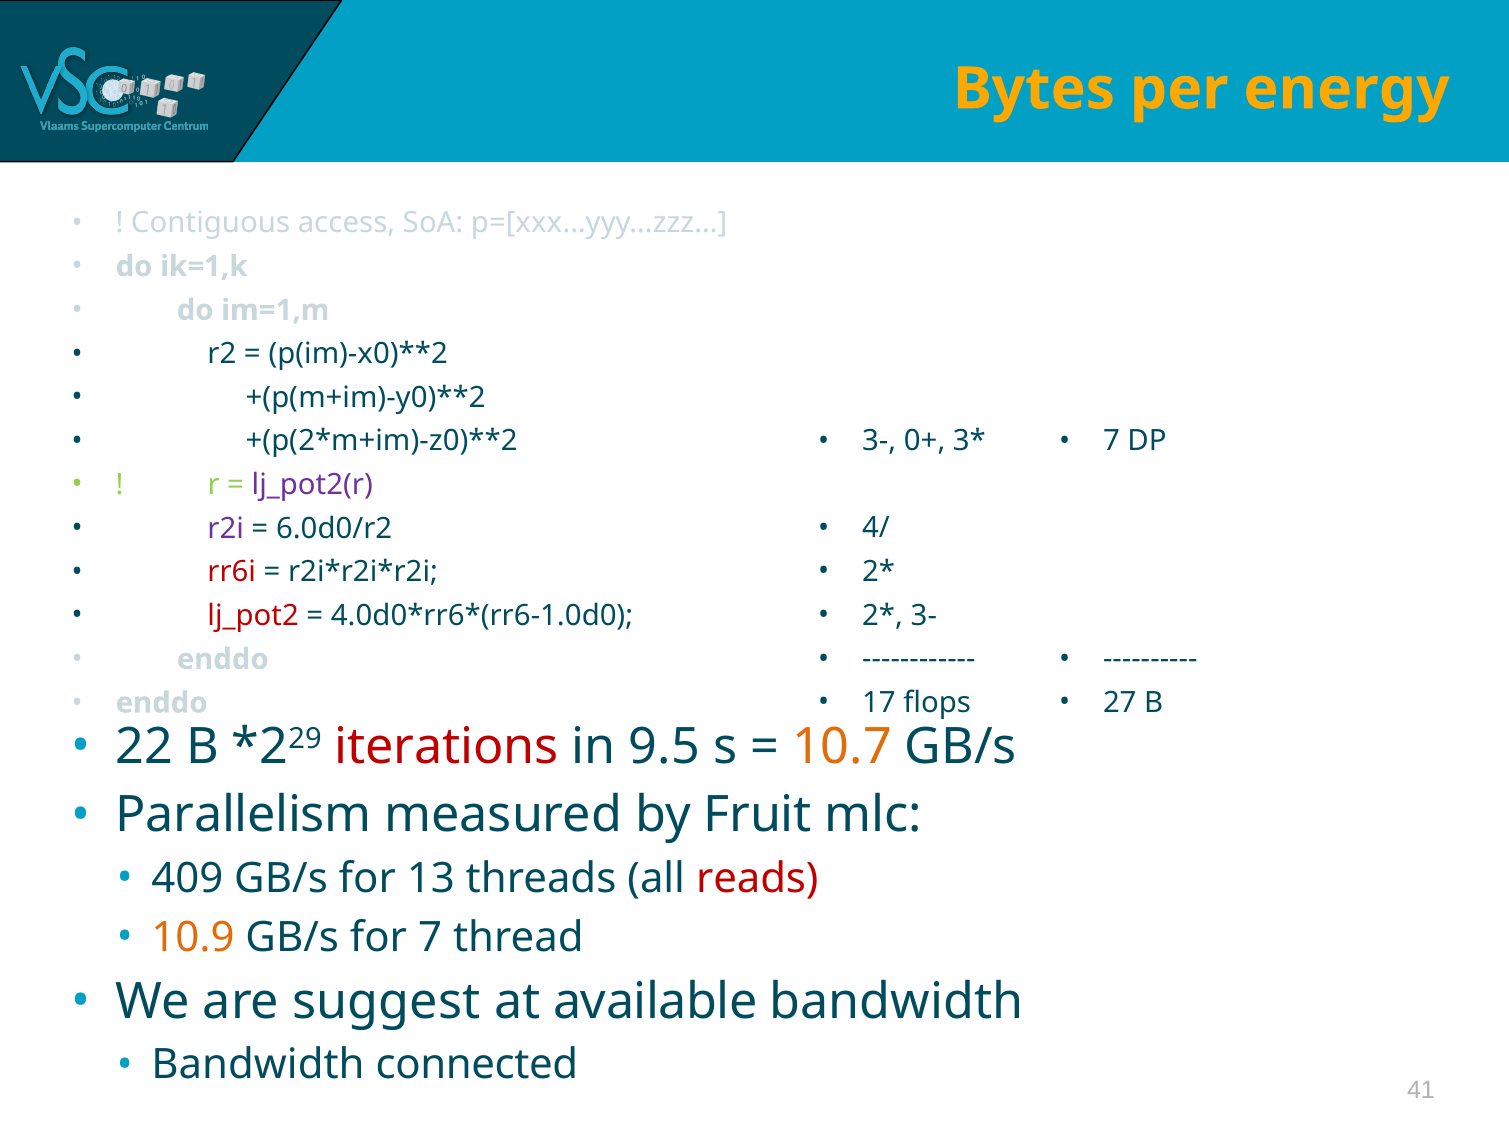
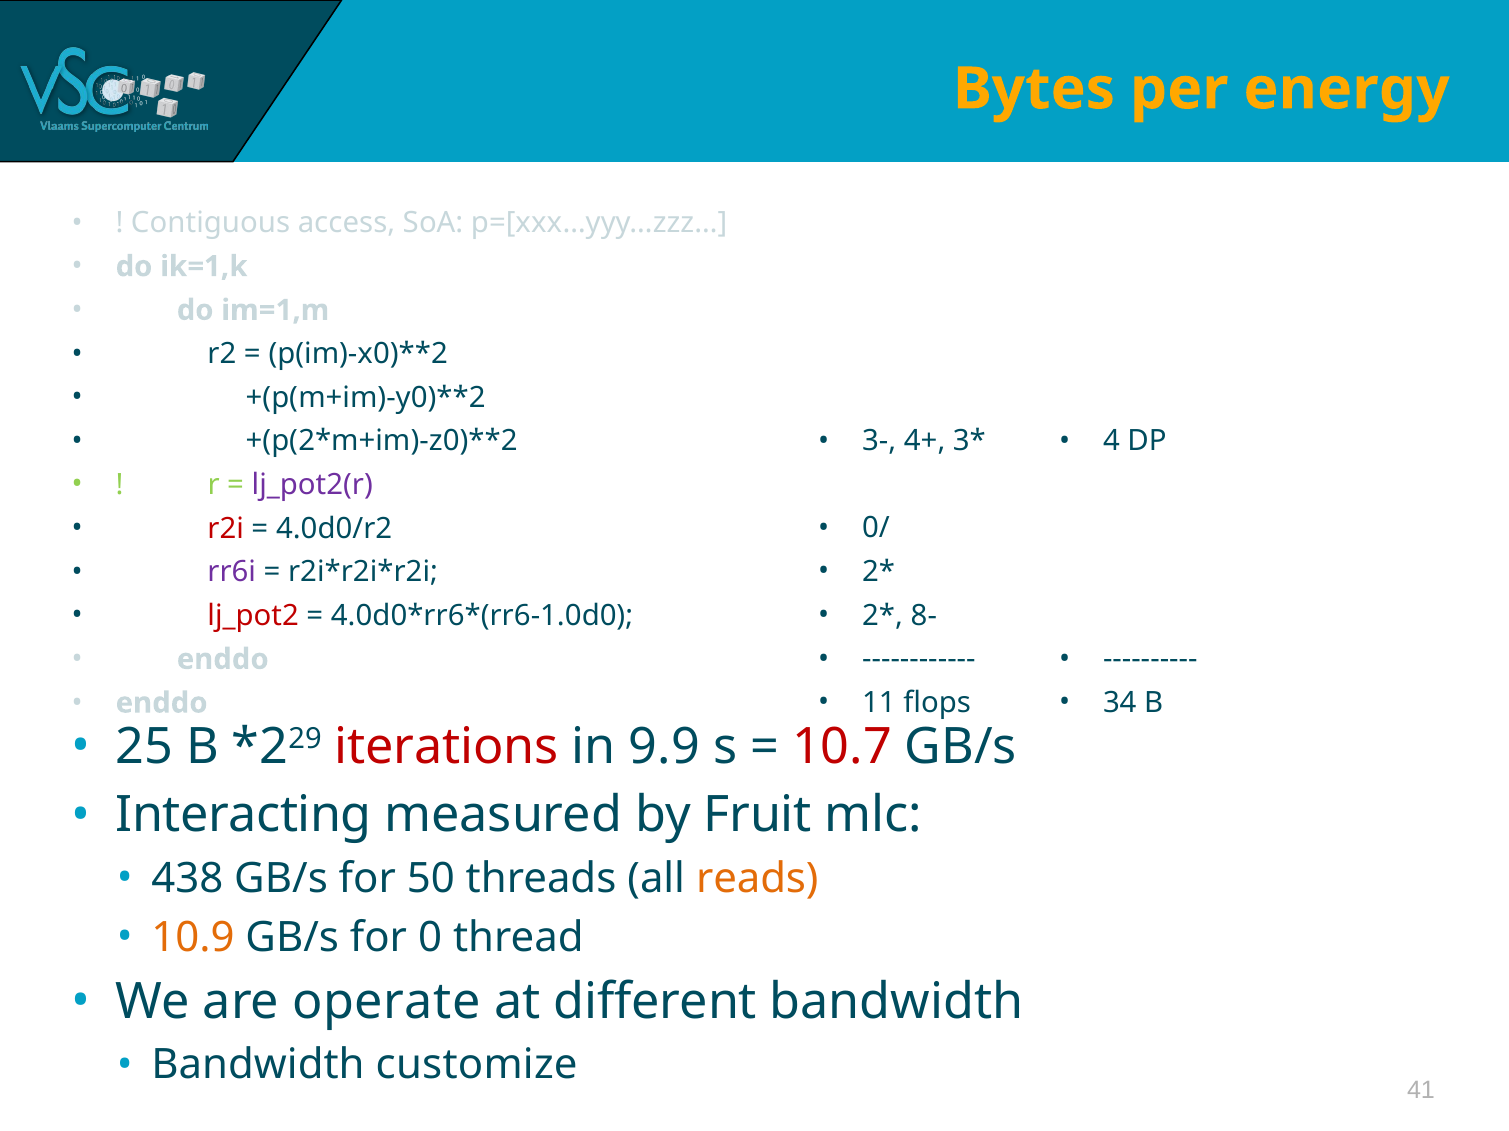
0+: 0+ -> 4+
7 at (1111, 441): 7 -> 4
4/: 4/ -> 0/
r2i colour: purple -> red
6.0d0/r2: 6.0d0/r2 -> 4.0d0/r2
rr6i colour: red -> purple
3- at (924, 616): 3- -> 8-
17: 17 -> 11
27: 27 -> 34
22: 22 -> 25
9.5: 9.5 -> 9.9
10.7 colour: orange -> red
Parallelism: Parallelism -> Interacting
409: 409 -> 438
13: 13 -> 50
reads colour: red -> orange
for 7: 7 -> 0
suggest: suggest -> operate
available: available -> different
connected: connected -> customize
